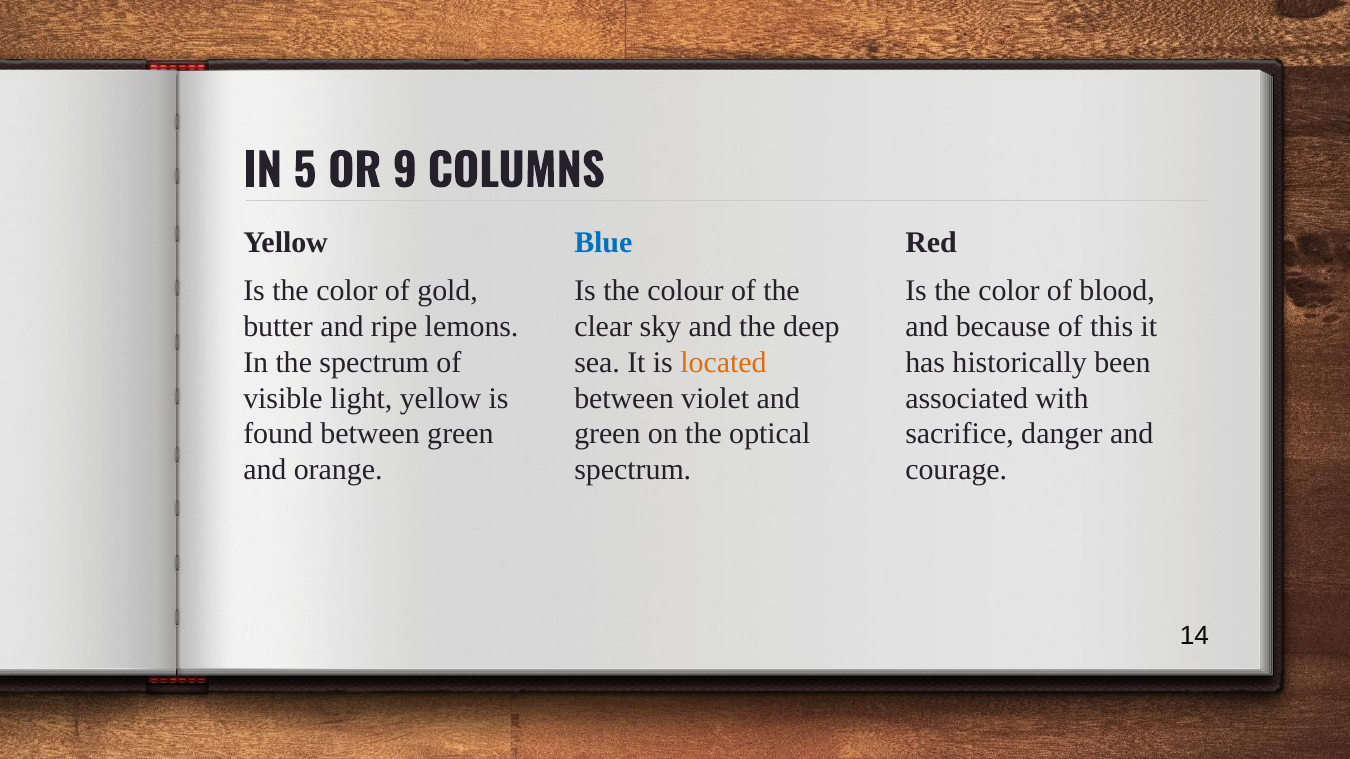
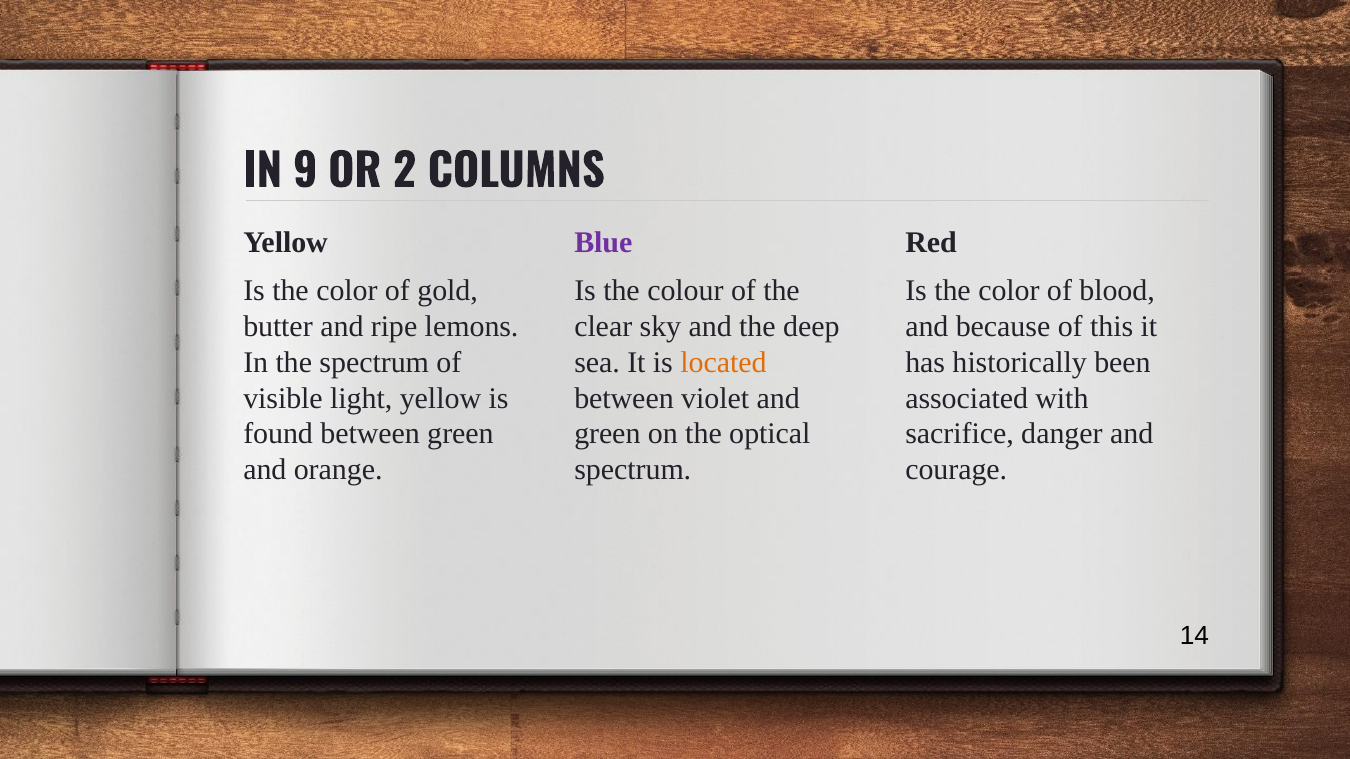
5: 5 -> 9
9: 9 -> 2
Blue colour: blue -> purple
